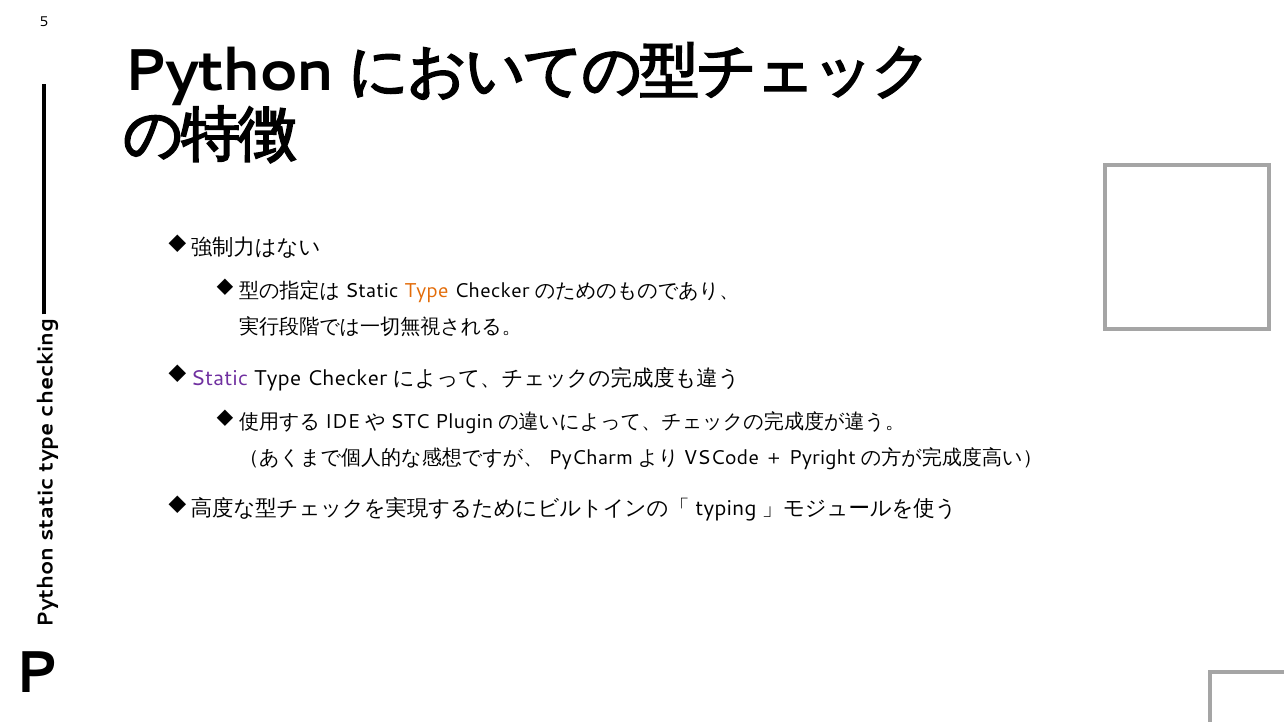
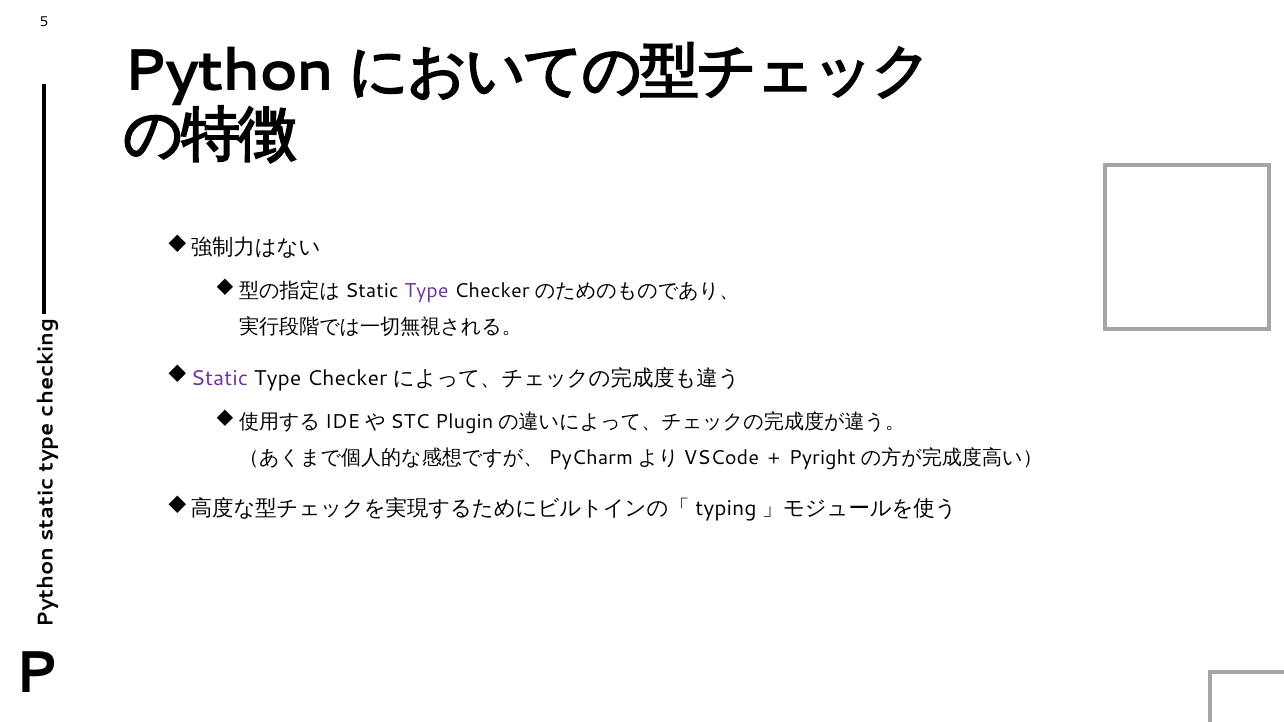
Type at (427, 291) colour: orange -> purple
